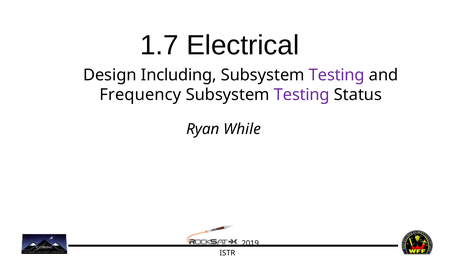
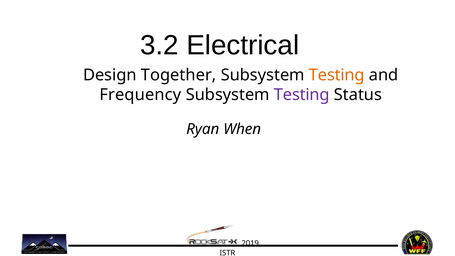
1.7: 1.7 -> 3.2
Including: Including -> Together
Testing at (337, 75) colour: purple -> orange
While: While -> When
